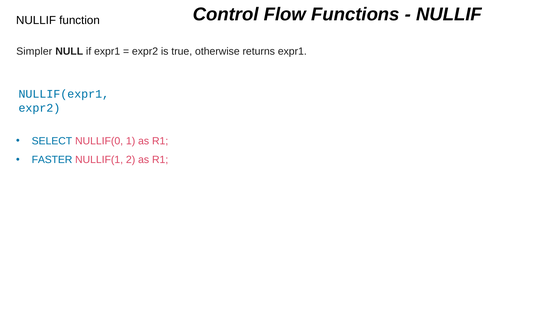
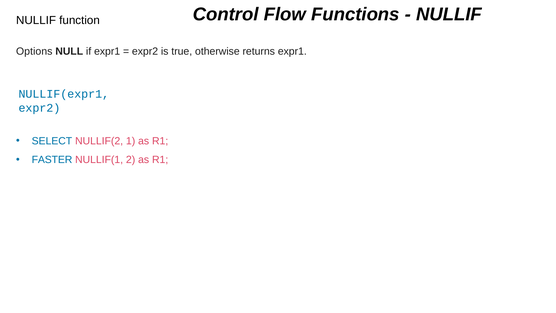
Simpler: Simpler -> Options
NULLIF(0: NULLIF(0 -> NULLIF(2
